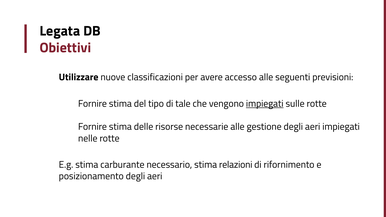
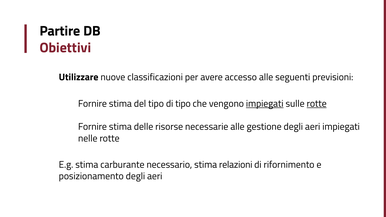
Legata: Legata -> Partire
di tale: tale -> tipo
rotte at (317, 104) underline: none -> present
